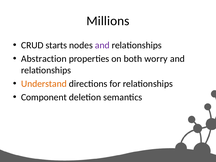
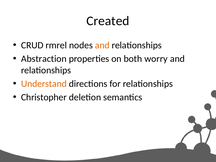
Millions: Millions -> Created
starts: starts -> rmrel
and at (102, 45) colour: purple -> orange
Component: Component -> Christopher
